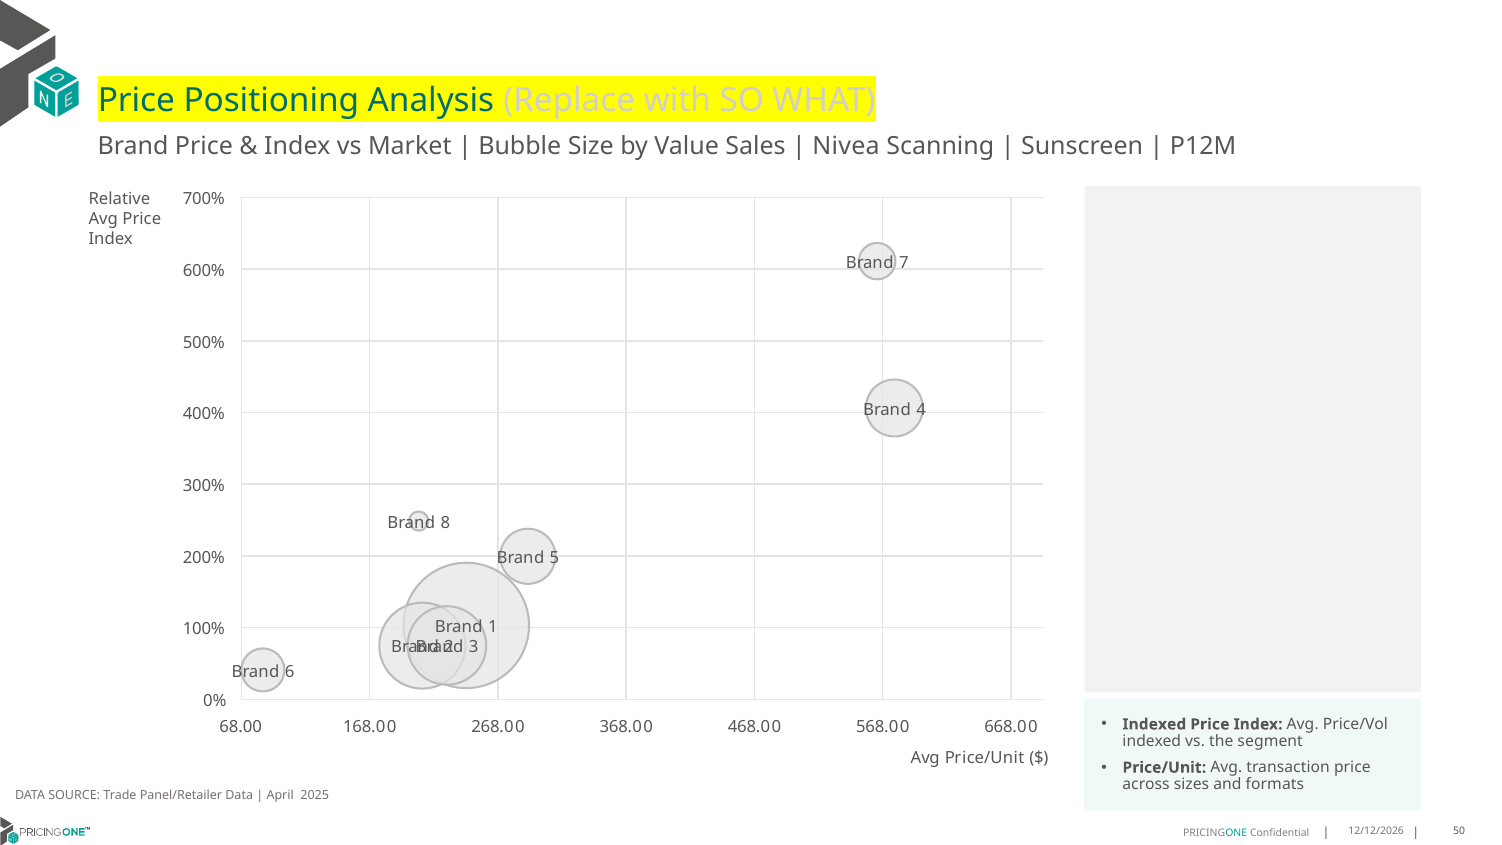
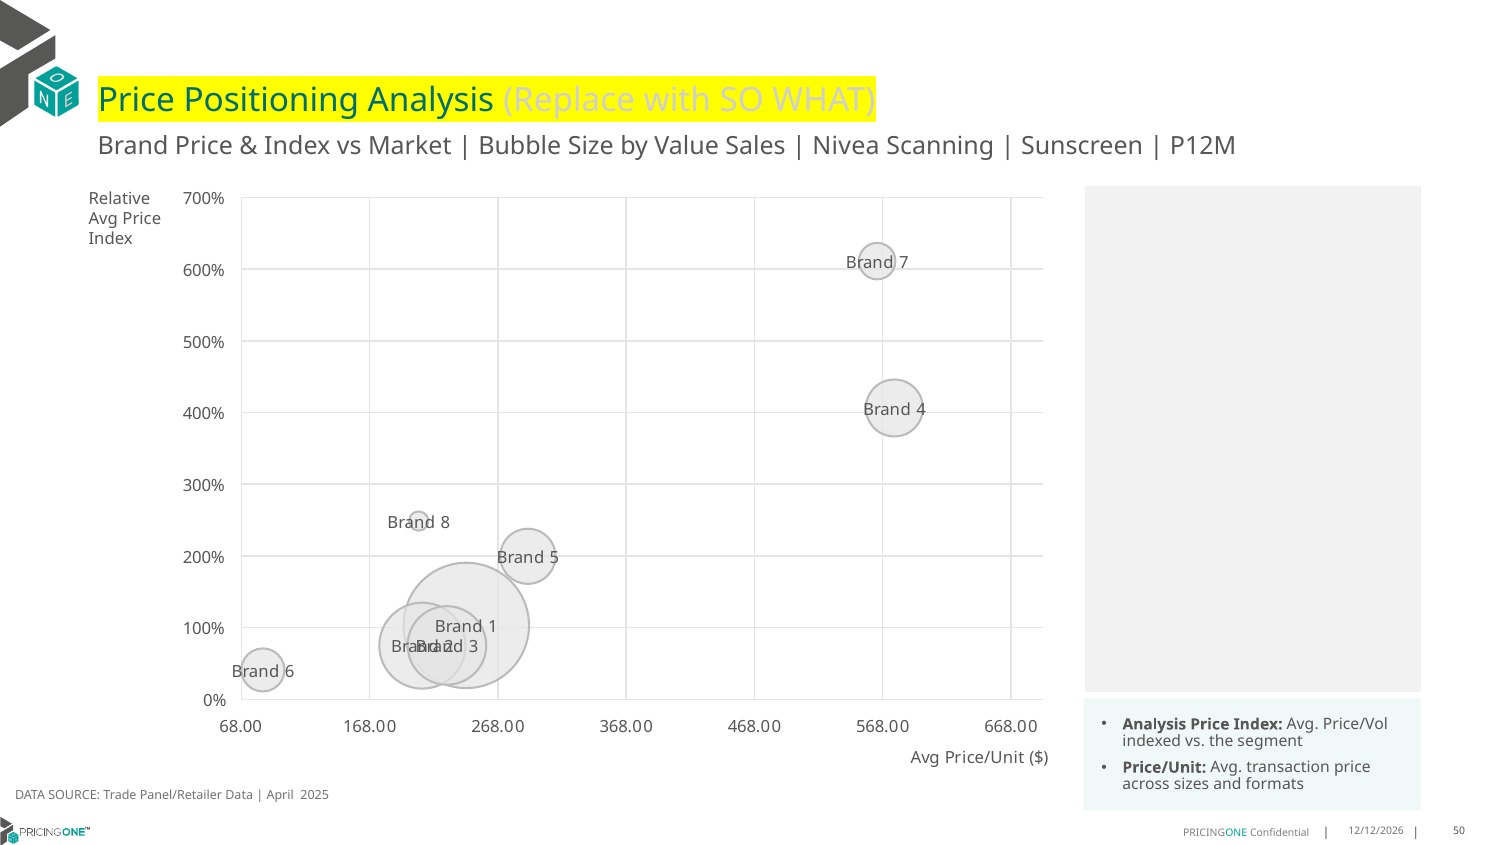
Indexed at (1154, 724): Indexed -> Analysis
